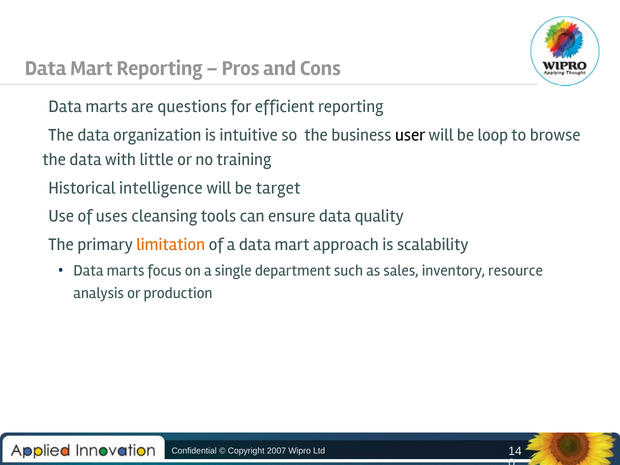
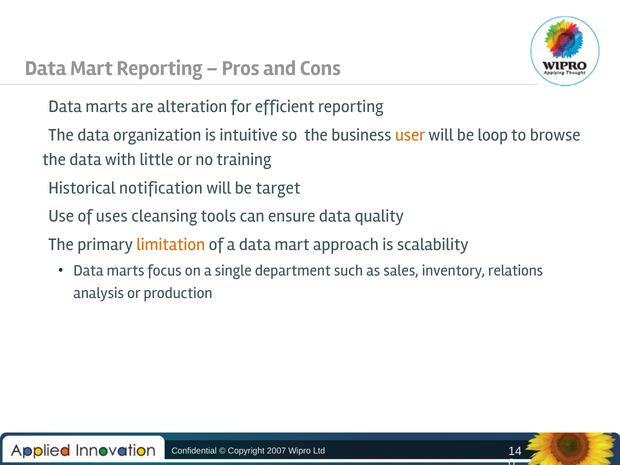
questions: questions -> alteration
user colour: black -> orange
intelligence: intelligence -> notification
resource: resource -> relations
